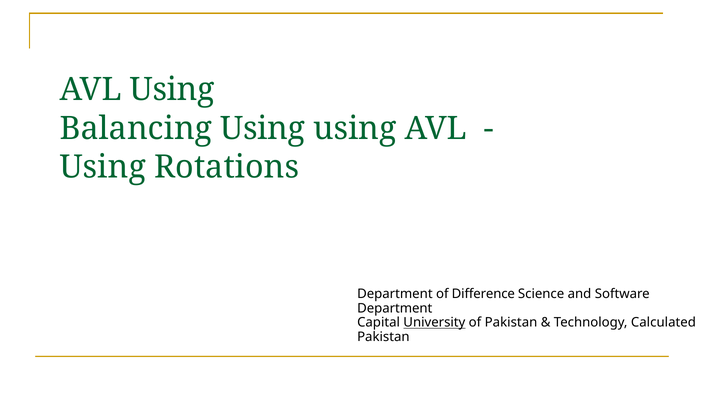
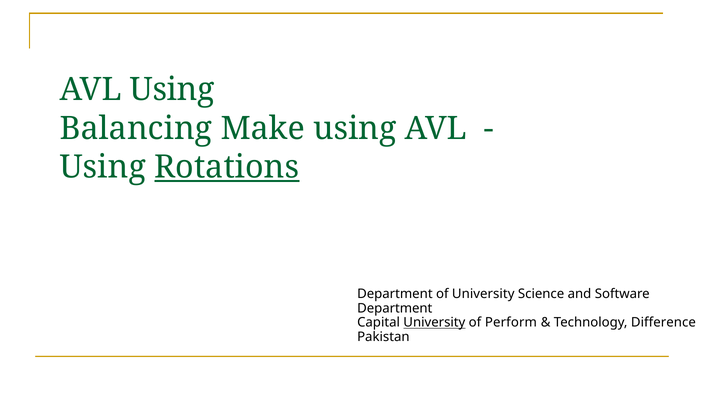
Balancing Using: Using -> Make
Rotations underline: none -> present
of Difference: Difference -> University
of Pakistan: Pakistan -> Perform
Calculated: Calculated -> Difference
